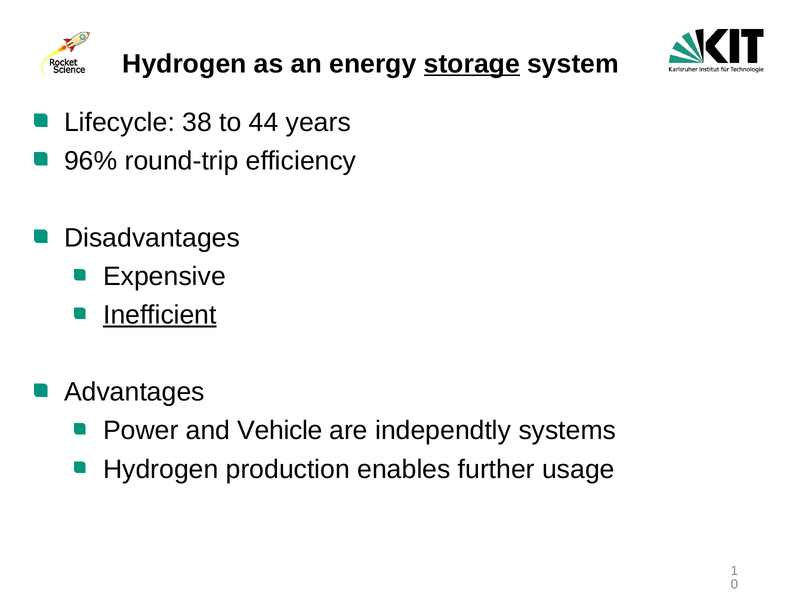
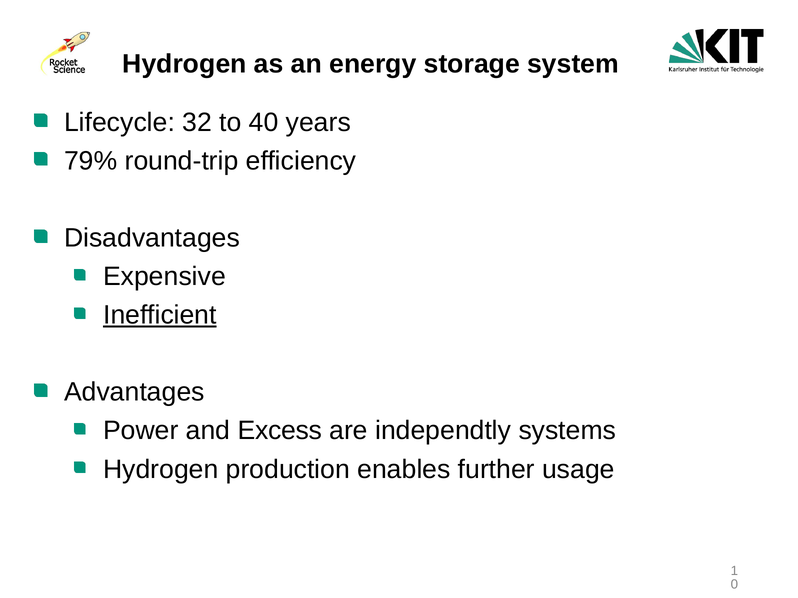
storage underline: present -> none
38: 38 -> 32
44: 44 -> 40
96%: 96% -> 79%
Vehicle: Vehicle -> Excess
